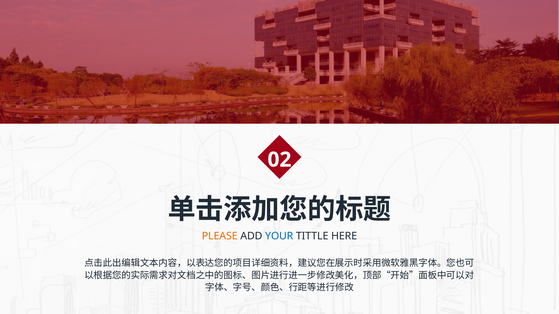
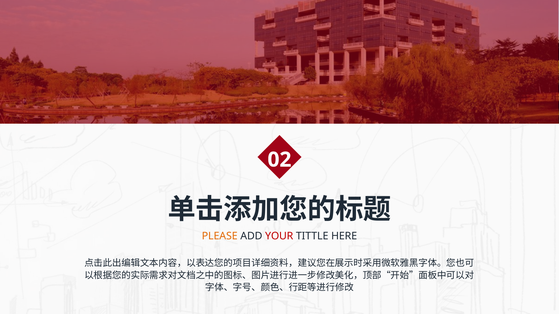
YOUR colour: blue -> red
